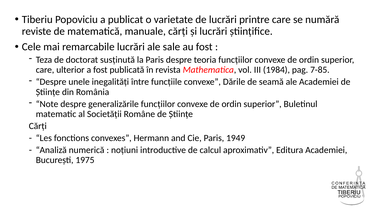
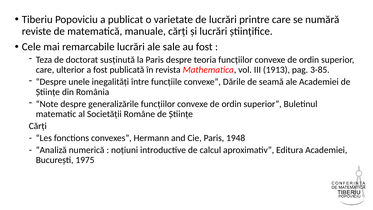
1984: 1984 -> 1913
7-85: 7-85 -> 3-85
1949: 1949 -> 1948
